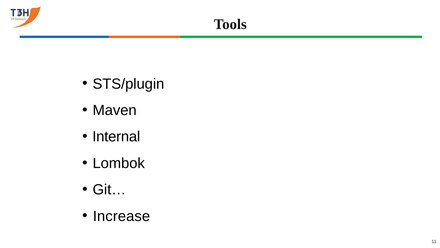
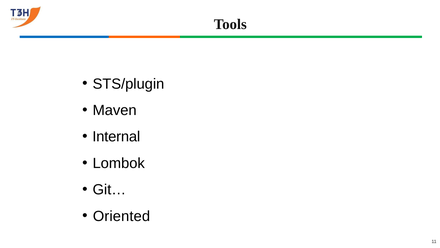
Increase: Increase -> Oriented
